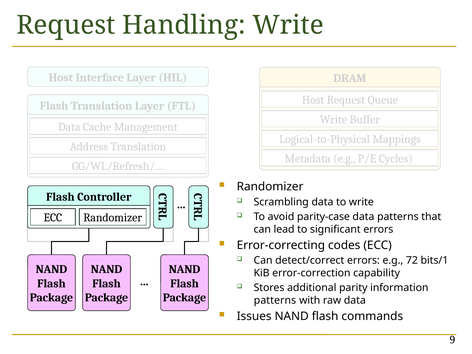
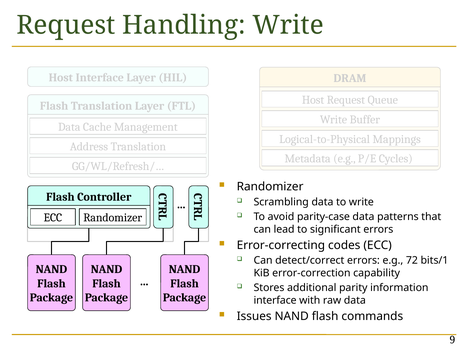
patterns at (275, 300): patterns -> interface
